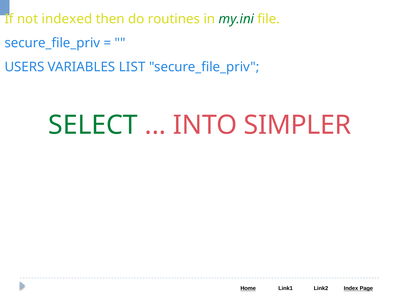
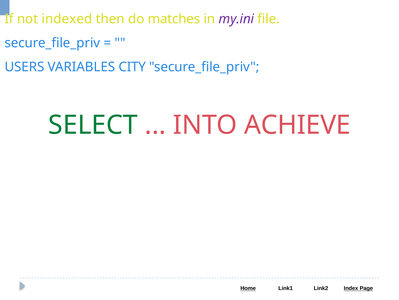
routines: routines -> matches
my.ini colour: green -> purple
LIST: LIST -> CITY
SIMPLER: SIMPLER -> ACHIEVE
